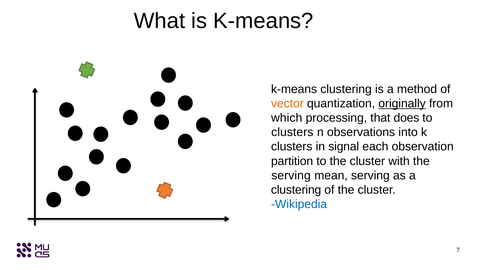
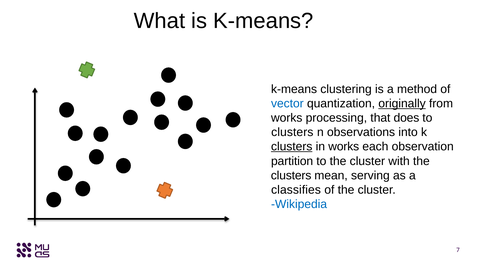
vector colour: orange -> blue
which at (287, 118): which -> works
clusters at (292, 147) underline: none -> present
in signal: signal -> works
serving at (291, 175): serving -> clusters
clustering at (296, 190): clustering -> classifies
